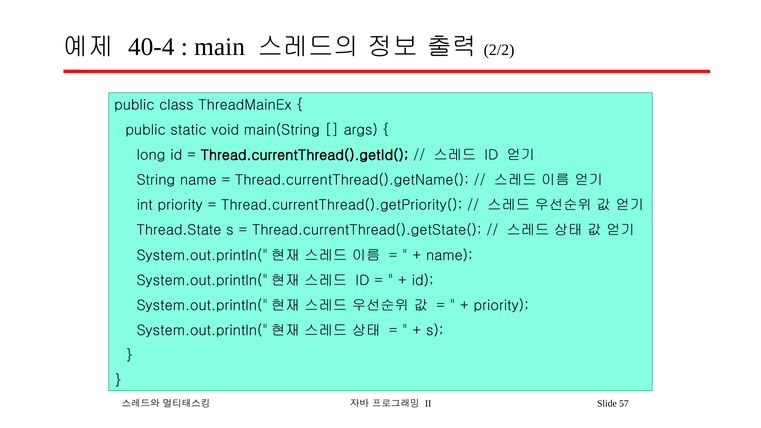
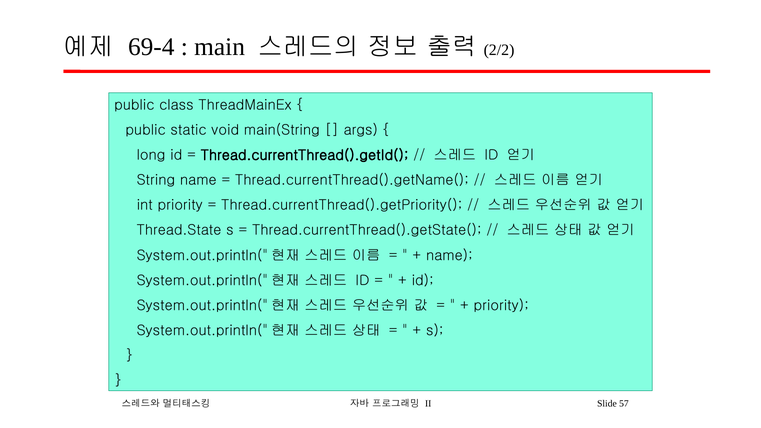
40-4: 40-4 -> 69-4
